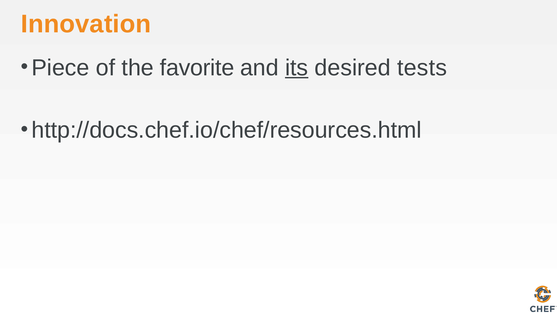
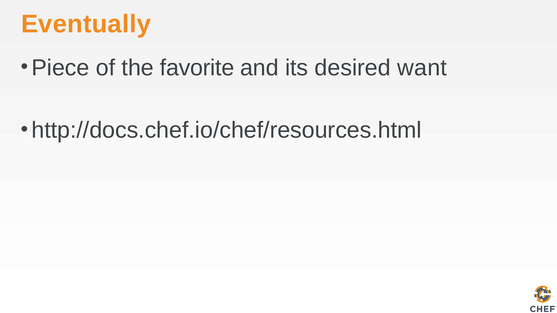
Innovation: Innovation -> Eventually
its underline: present -> none
tests: tests -> want
